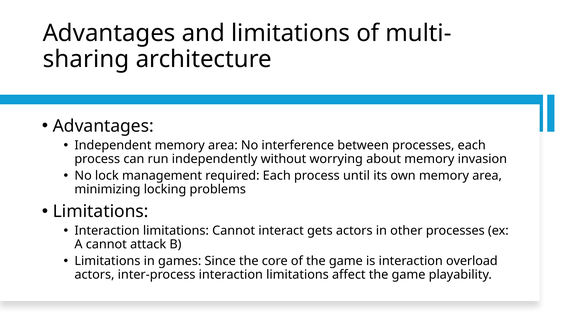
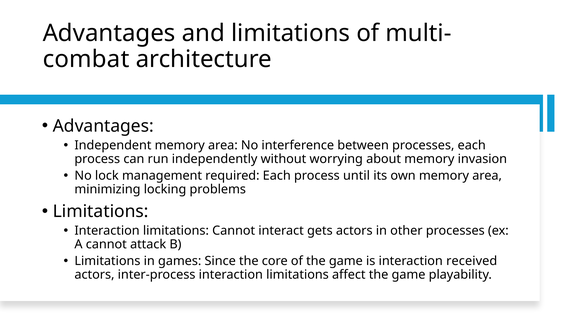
sharing: sharing -> combat
overload: overload -> received
